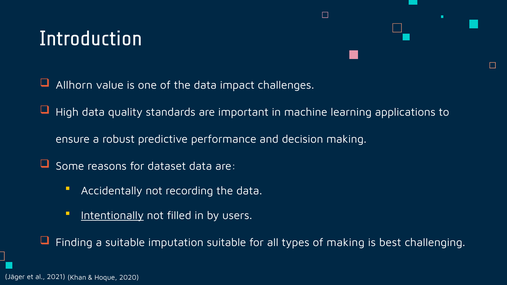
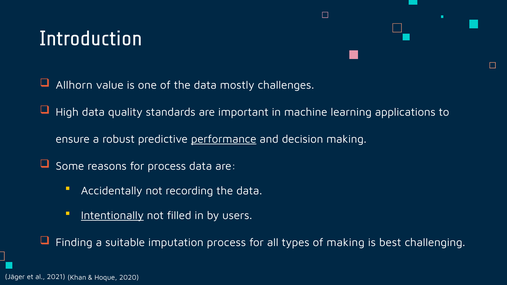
impact: impact -> mostly
performance underline: none -> present
for dataset: dataset -> process
imputation suitable: suitable -> process
